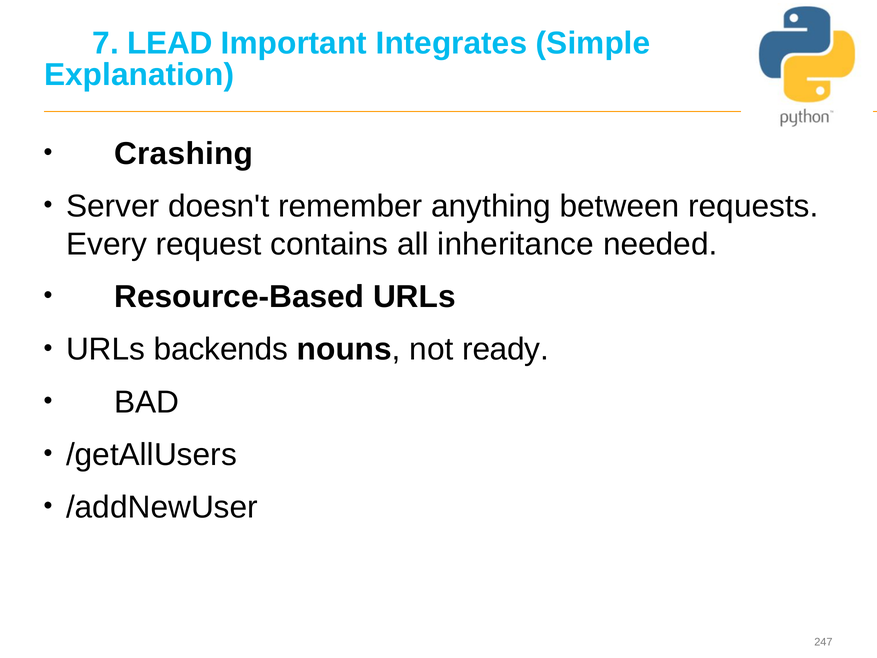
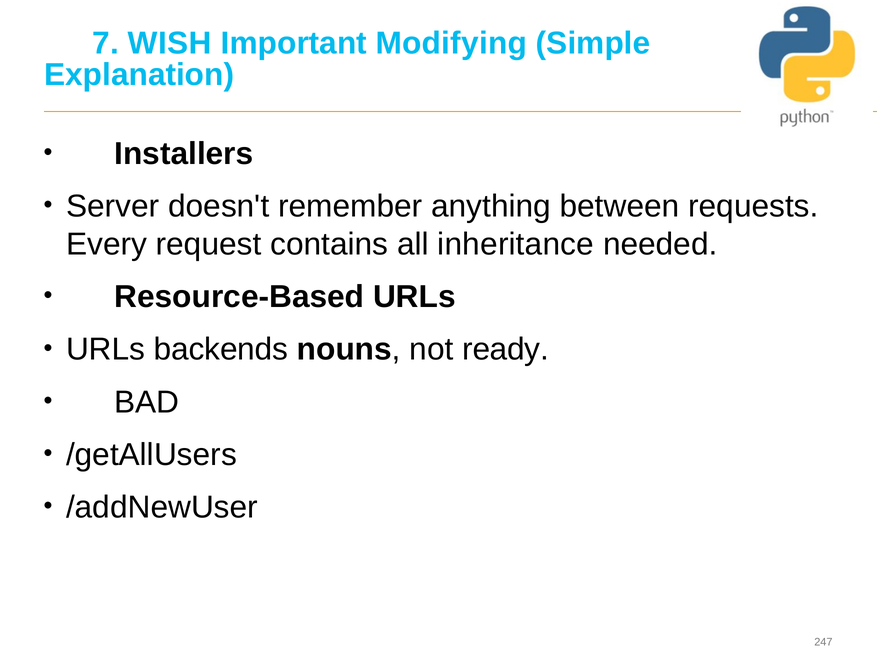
LEAD: LEAD -> WISH
Integrates: Integrates -> Modifying
Crashing: Crashing -> Installers
